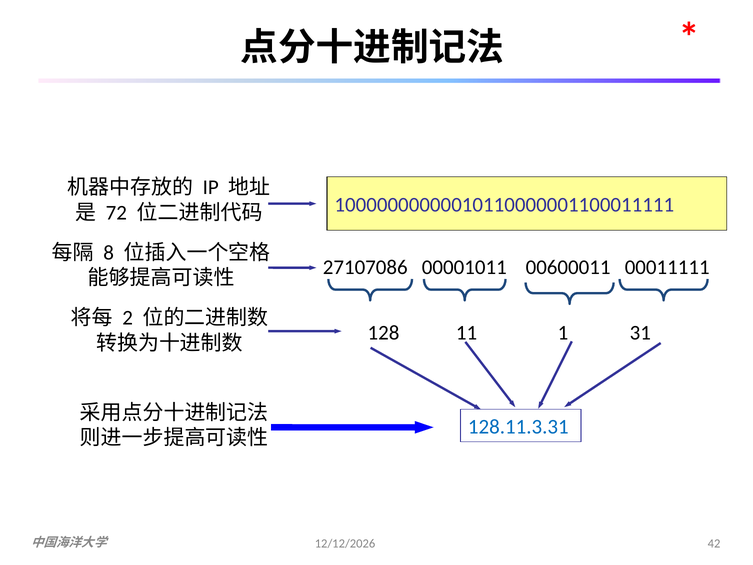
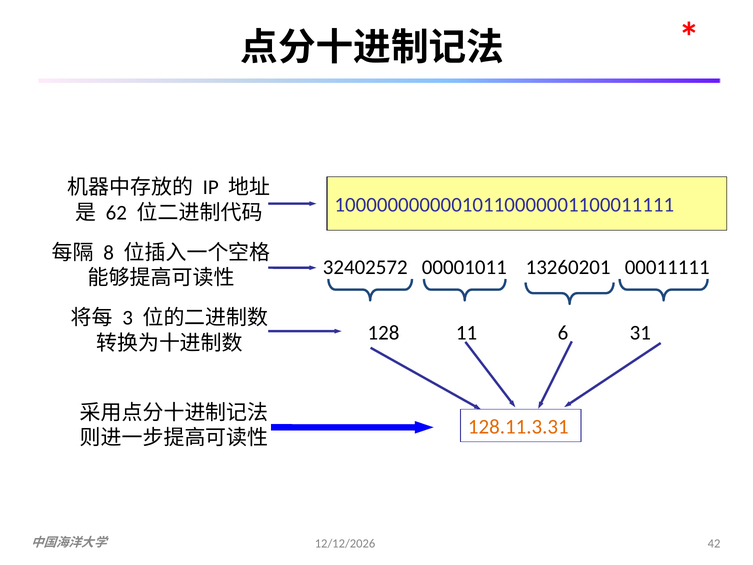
72: 72 -> 62
27107086: 27107086 -> 32402572
00600011: 00600011 -> 13260201
2: 2 -> 3
1: 1 -> 6
128.11.3.31 colour: blue -> orange
